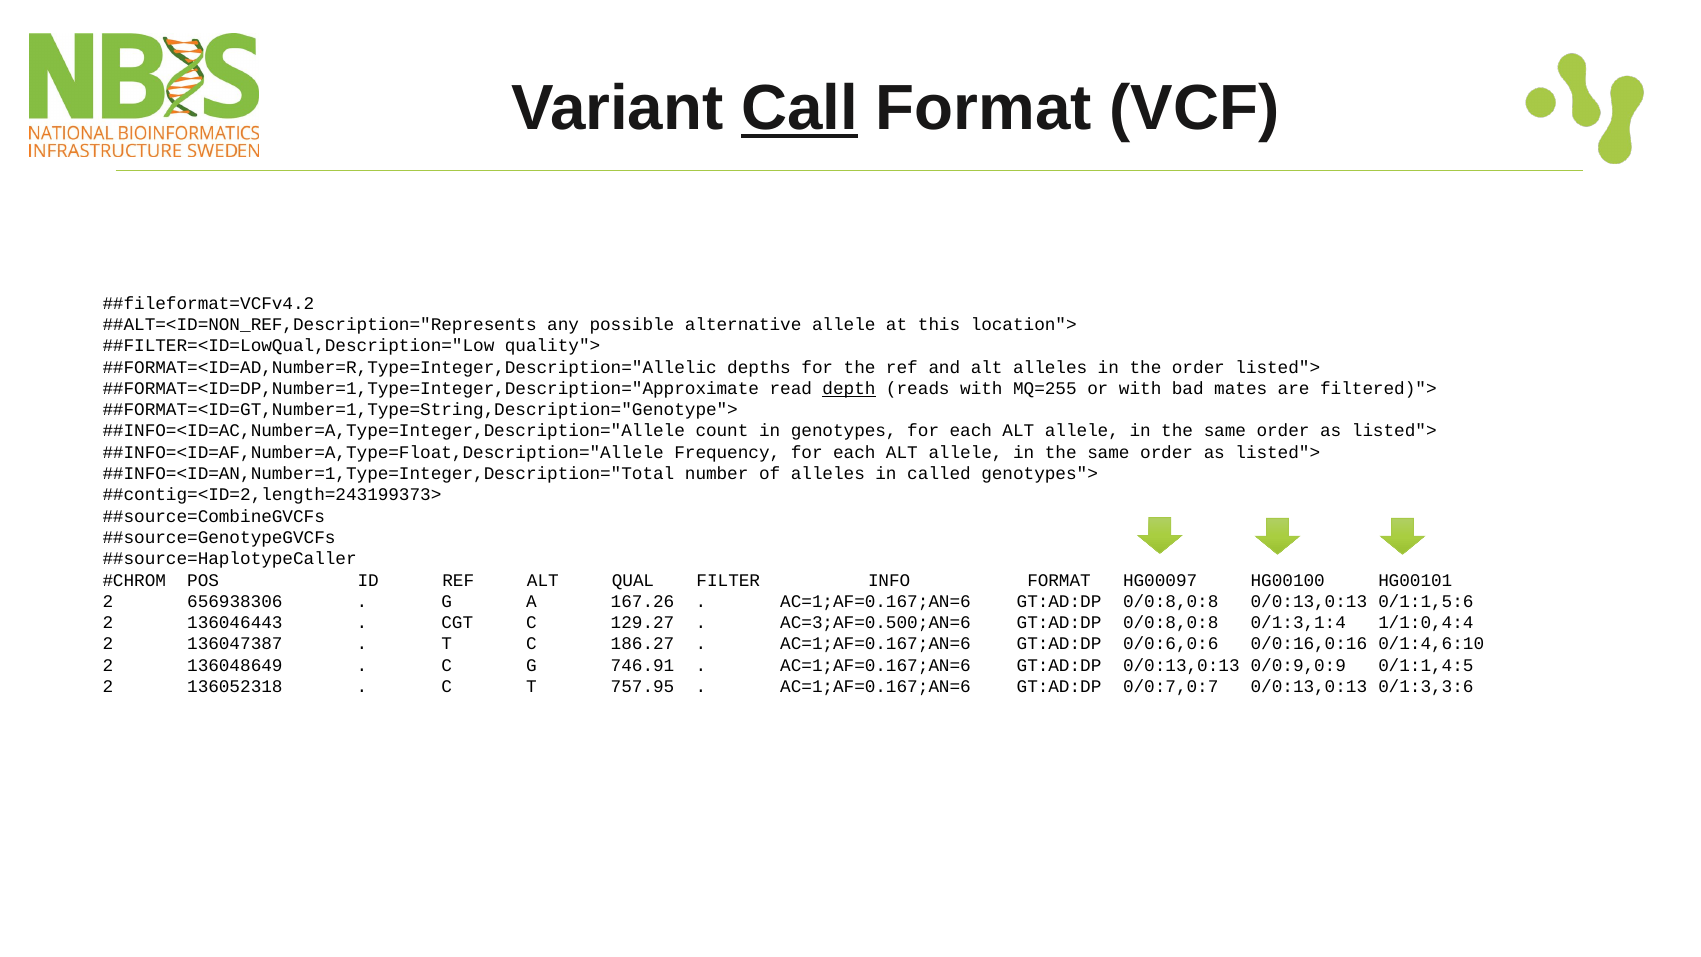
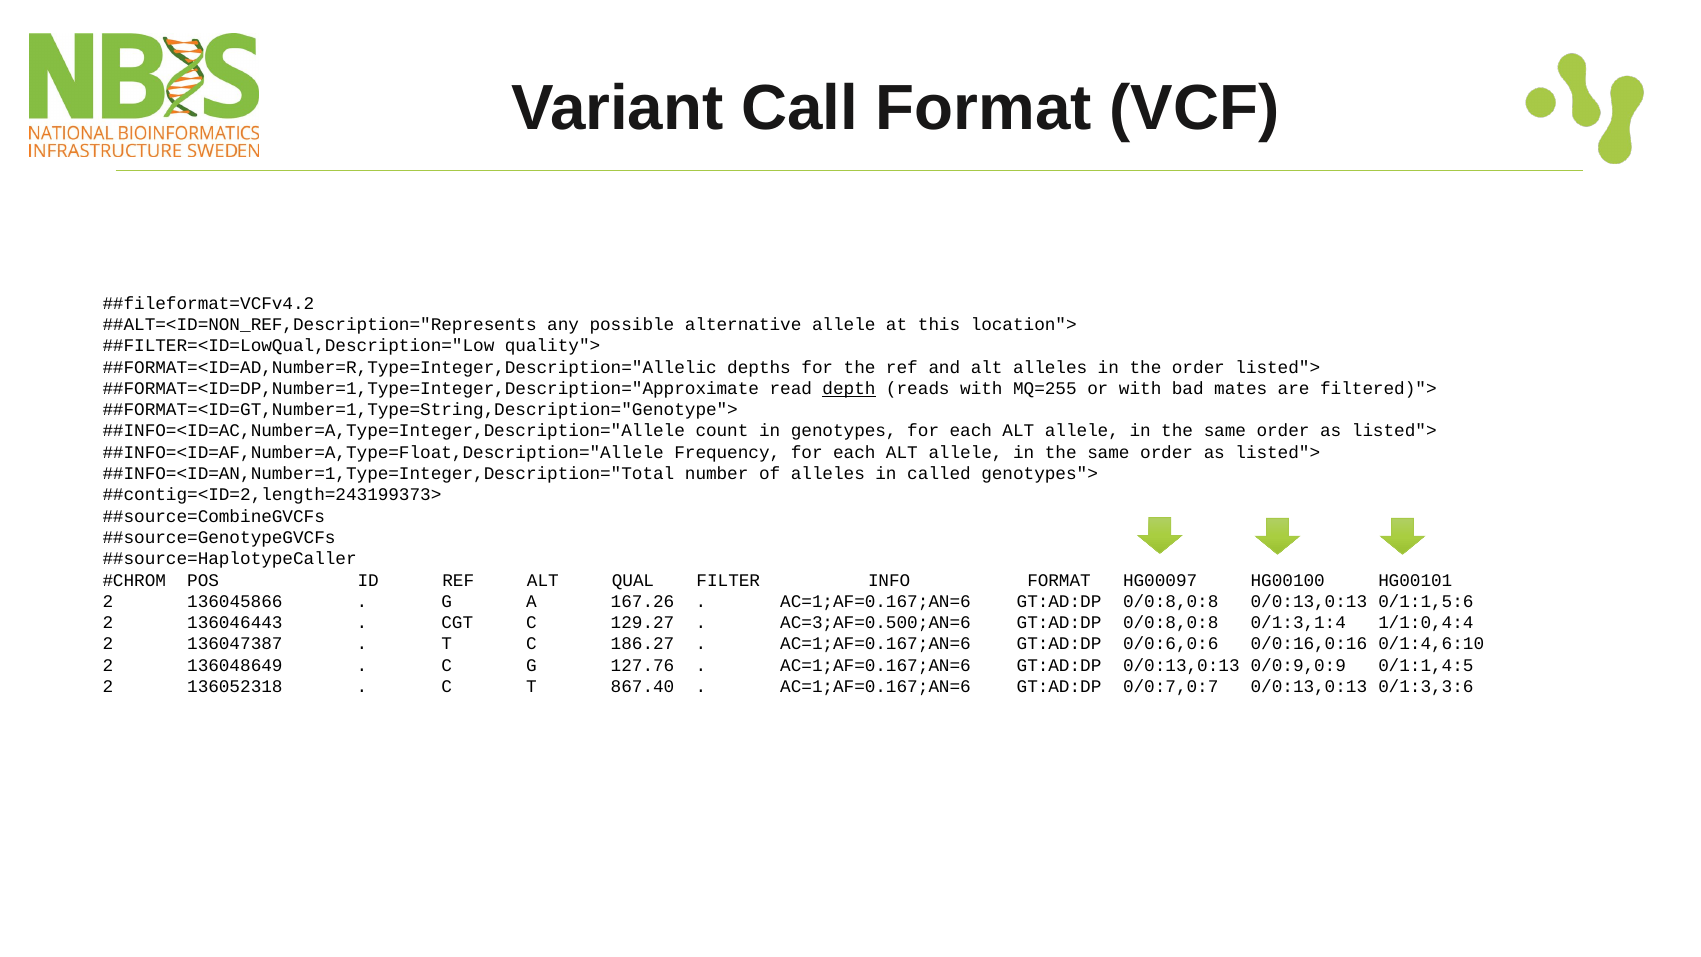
Call underline: present -> none
656938306: 656938306 -> 136045866
746.91: 746.91 -> 127.76
757.95: 757.95 -> 867.40
